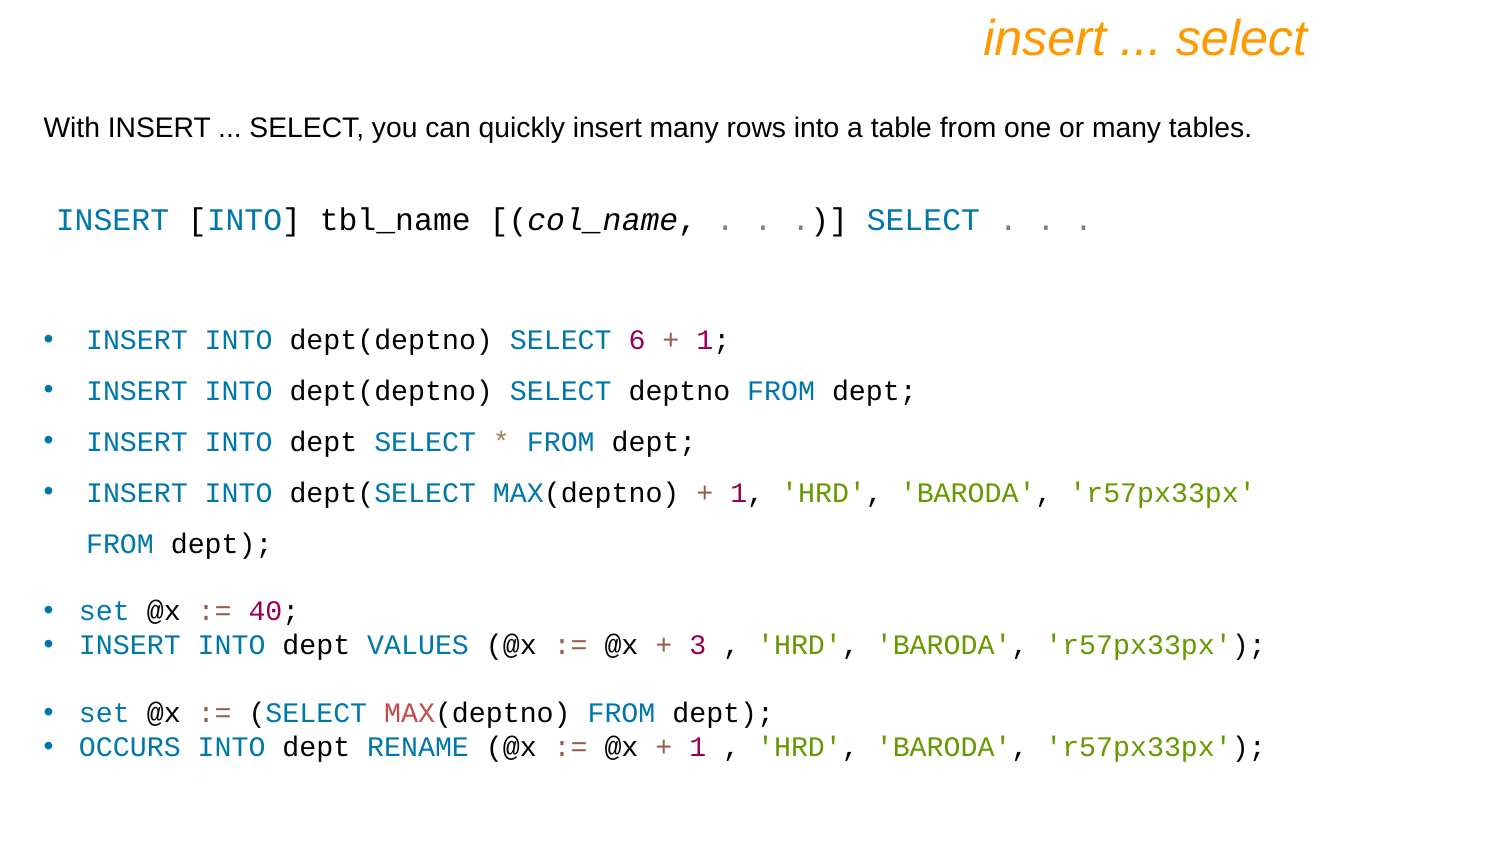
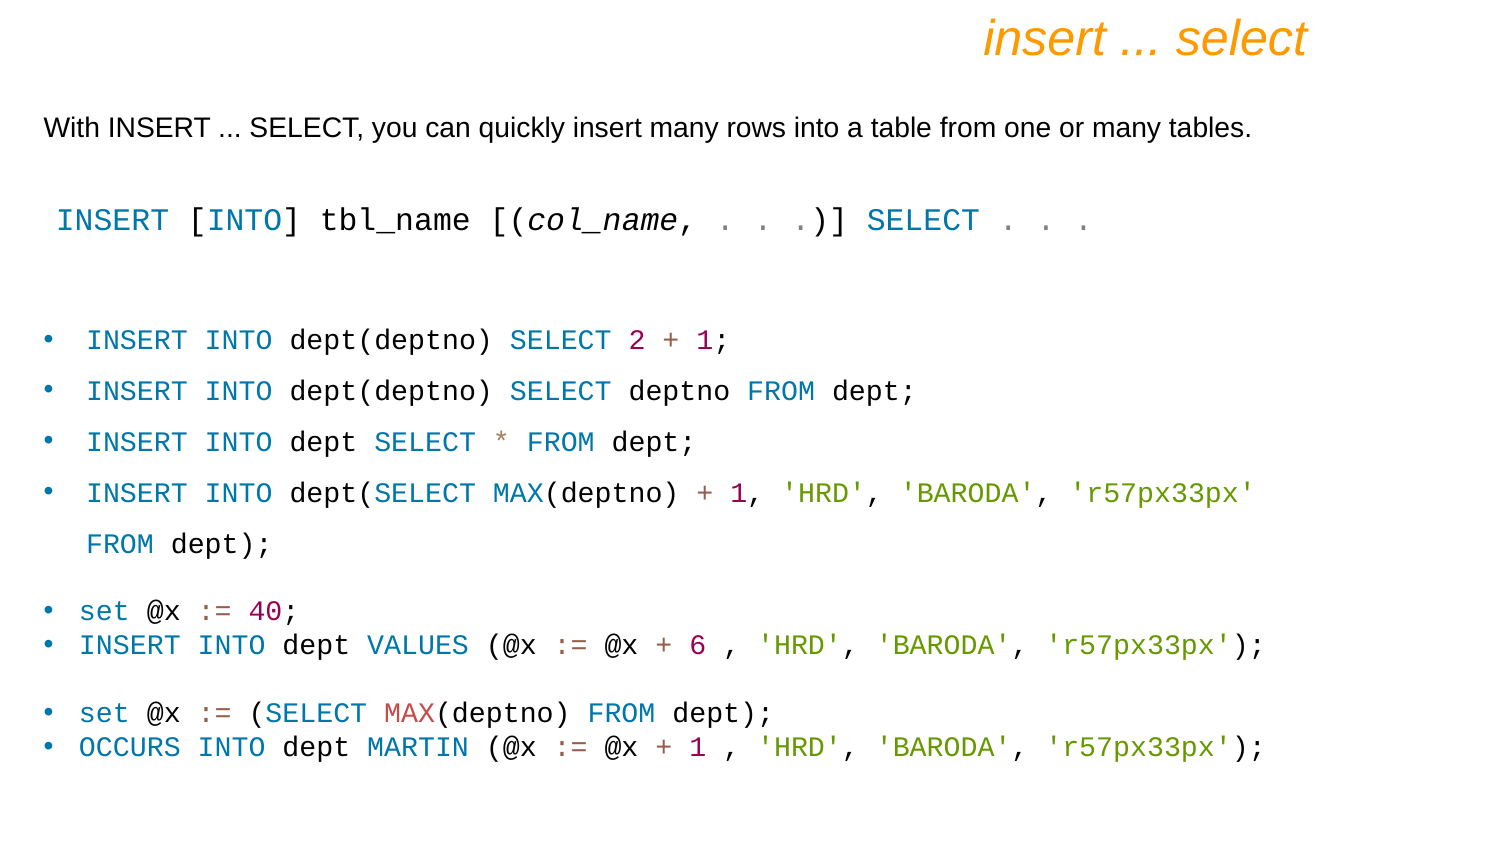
6: 6 -> 2
3: 3 -> 6
RENAME: RENAME -> MARTIN
